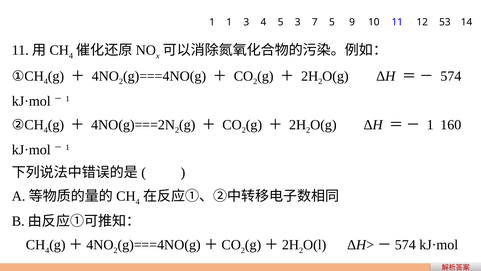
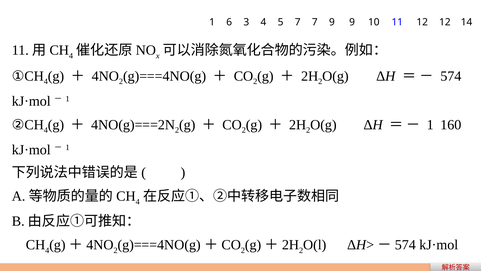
1 1: 1 -> 6
5 3: 3 -> 7
7 5: 5 -> 9
12 53: 53 -> 12
